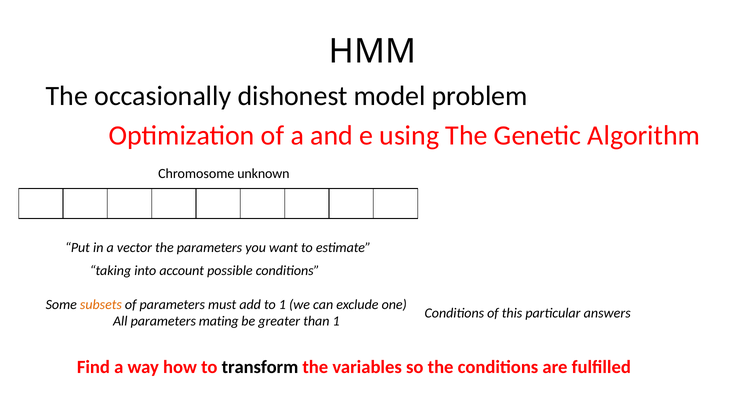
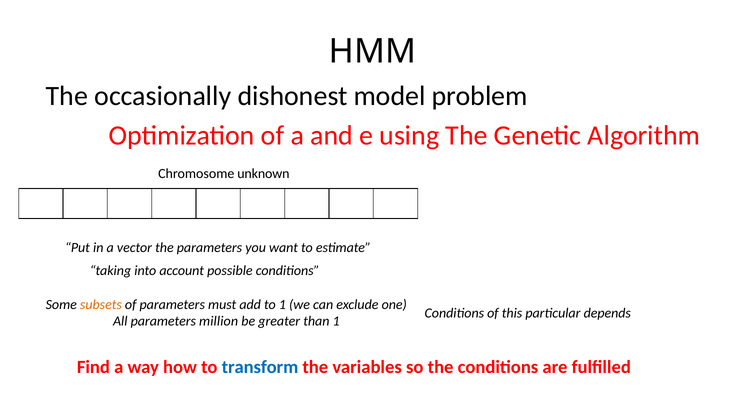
answers: answers -> depends
mating: mating -> million
transform colour: black -> blue
